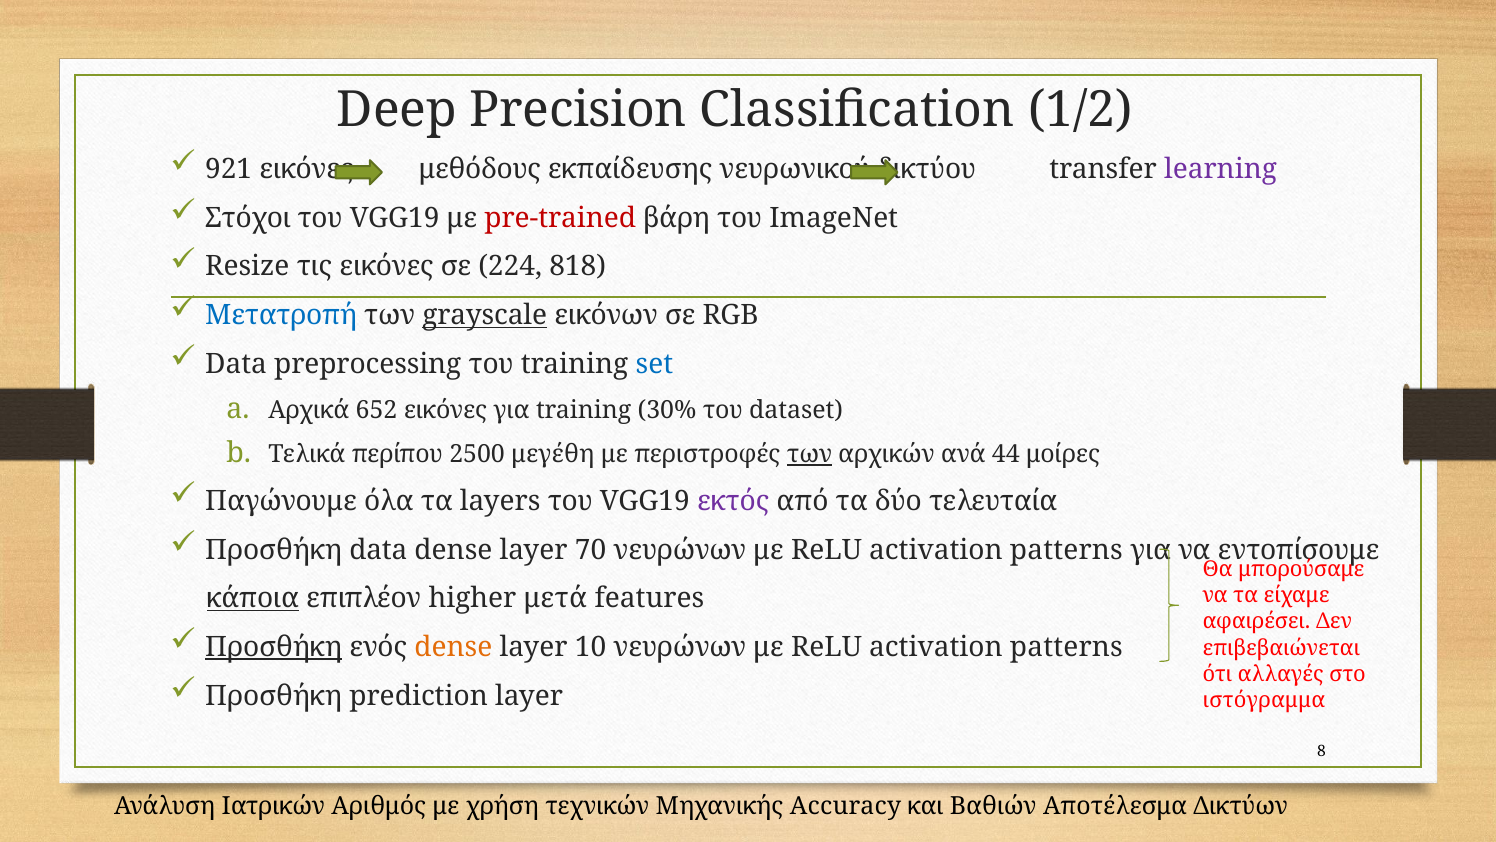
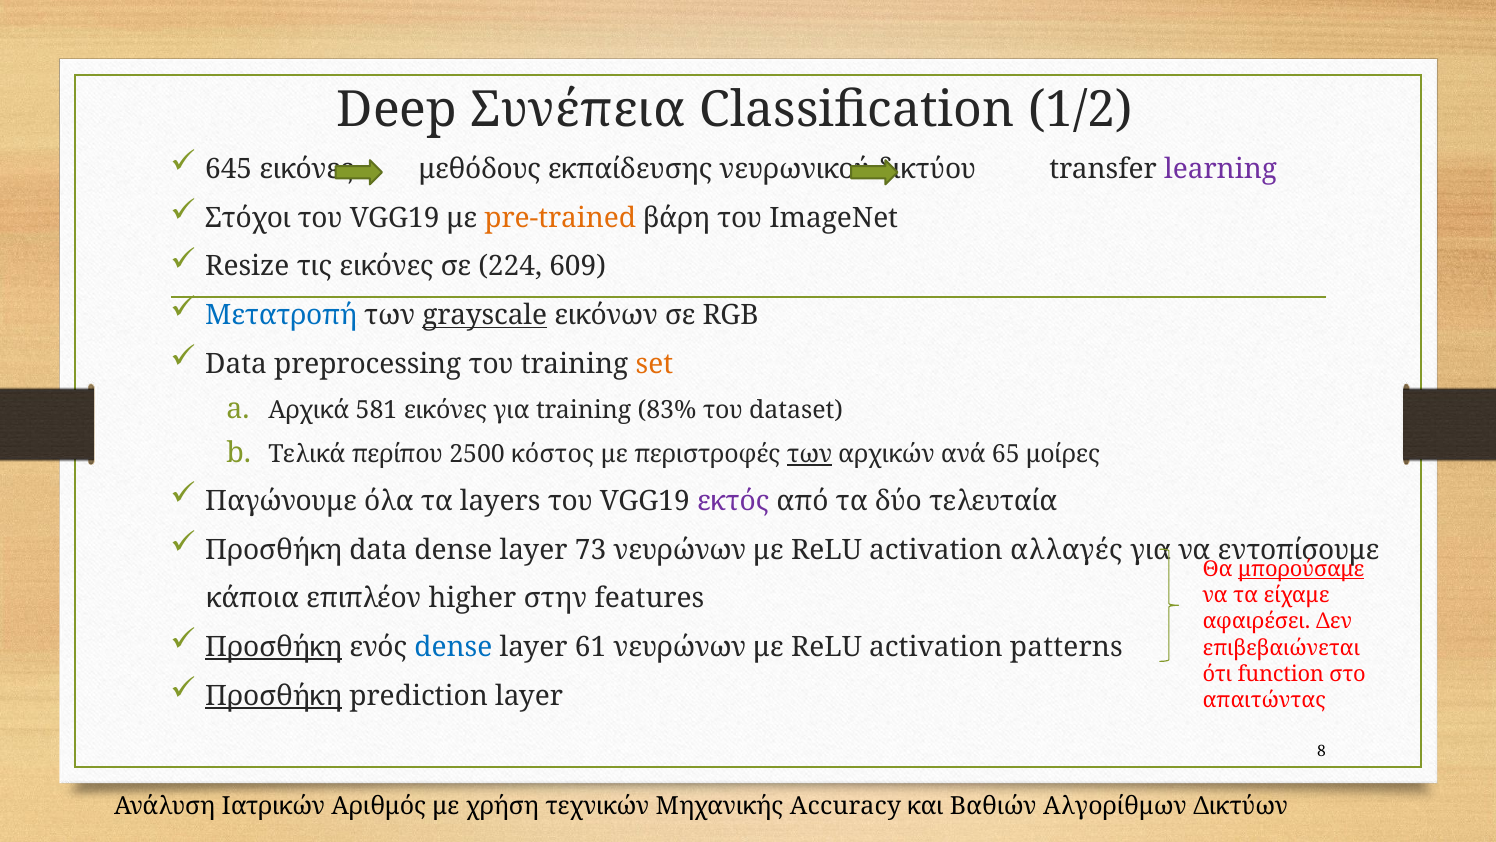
Precision: Precision -> Συνέπεια
921: 921 -> 645
pre-trained colour: red -> orange
818: 818 -> 609
set colour: blue -> orange
652: 652 -> 581
30%: 30% -> 83%
μεγέθη: μεγέθη -> κόστος
44: 44 -> 65
70: 70 -> 73
patterns at (1066, 549): patterns -> αλλαγές
μπορούσαμε underline: none -> present
κάποια underline: present -> none
μετά: μετά -> στην
dense at (453, 647) colour: orange -> blue
10: 10 -> 61
αλλαγές: αλλαγές -> function
Προσθήκη at (274, 695) underline: none -> present
ιστόγραμμα: ιστόγραμμα -> απαιτώντας
Αποτέλεσμα: Αποτέλεσμα -> Αλγορίθμων
